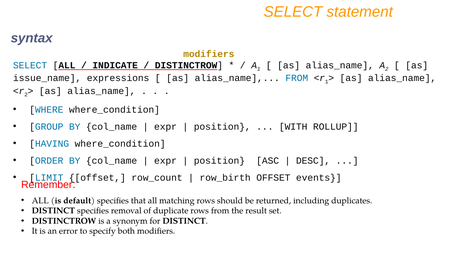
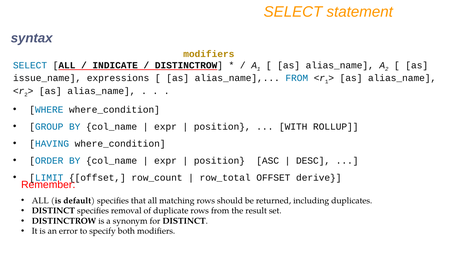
row_birth: row_birth -> row_total
events: events -> derive
